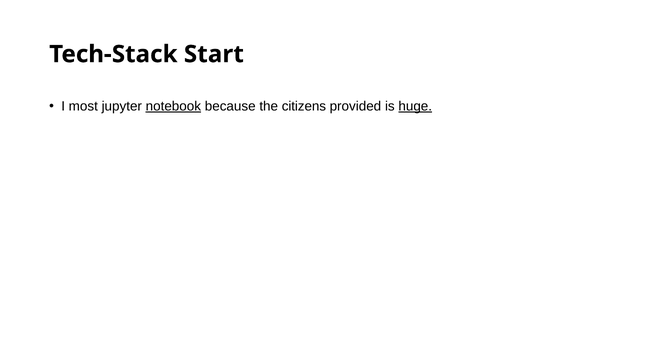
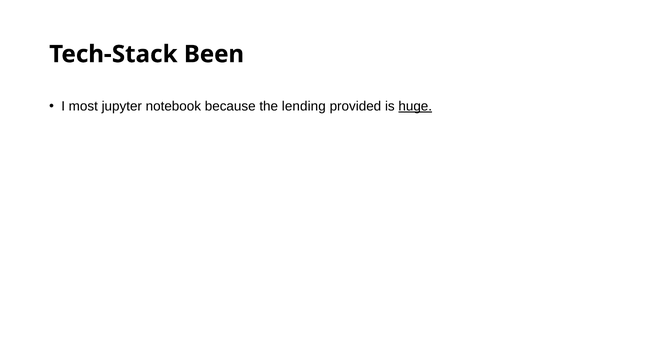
Start: Start -> Been
notebook underline: present -> none
citizens: citizens -> lending
